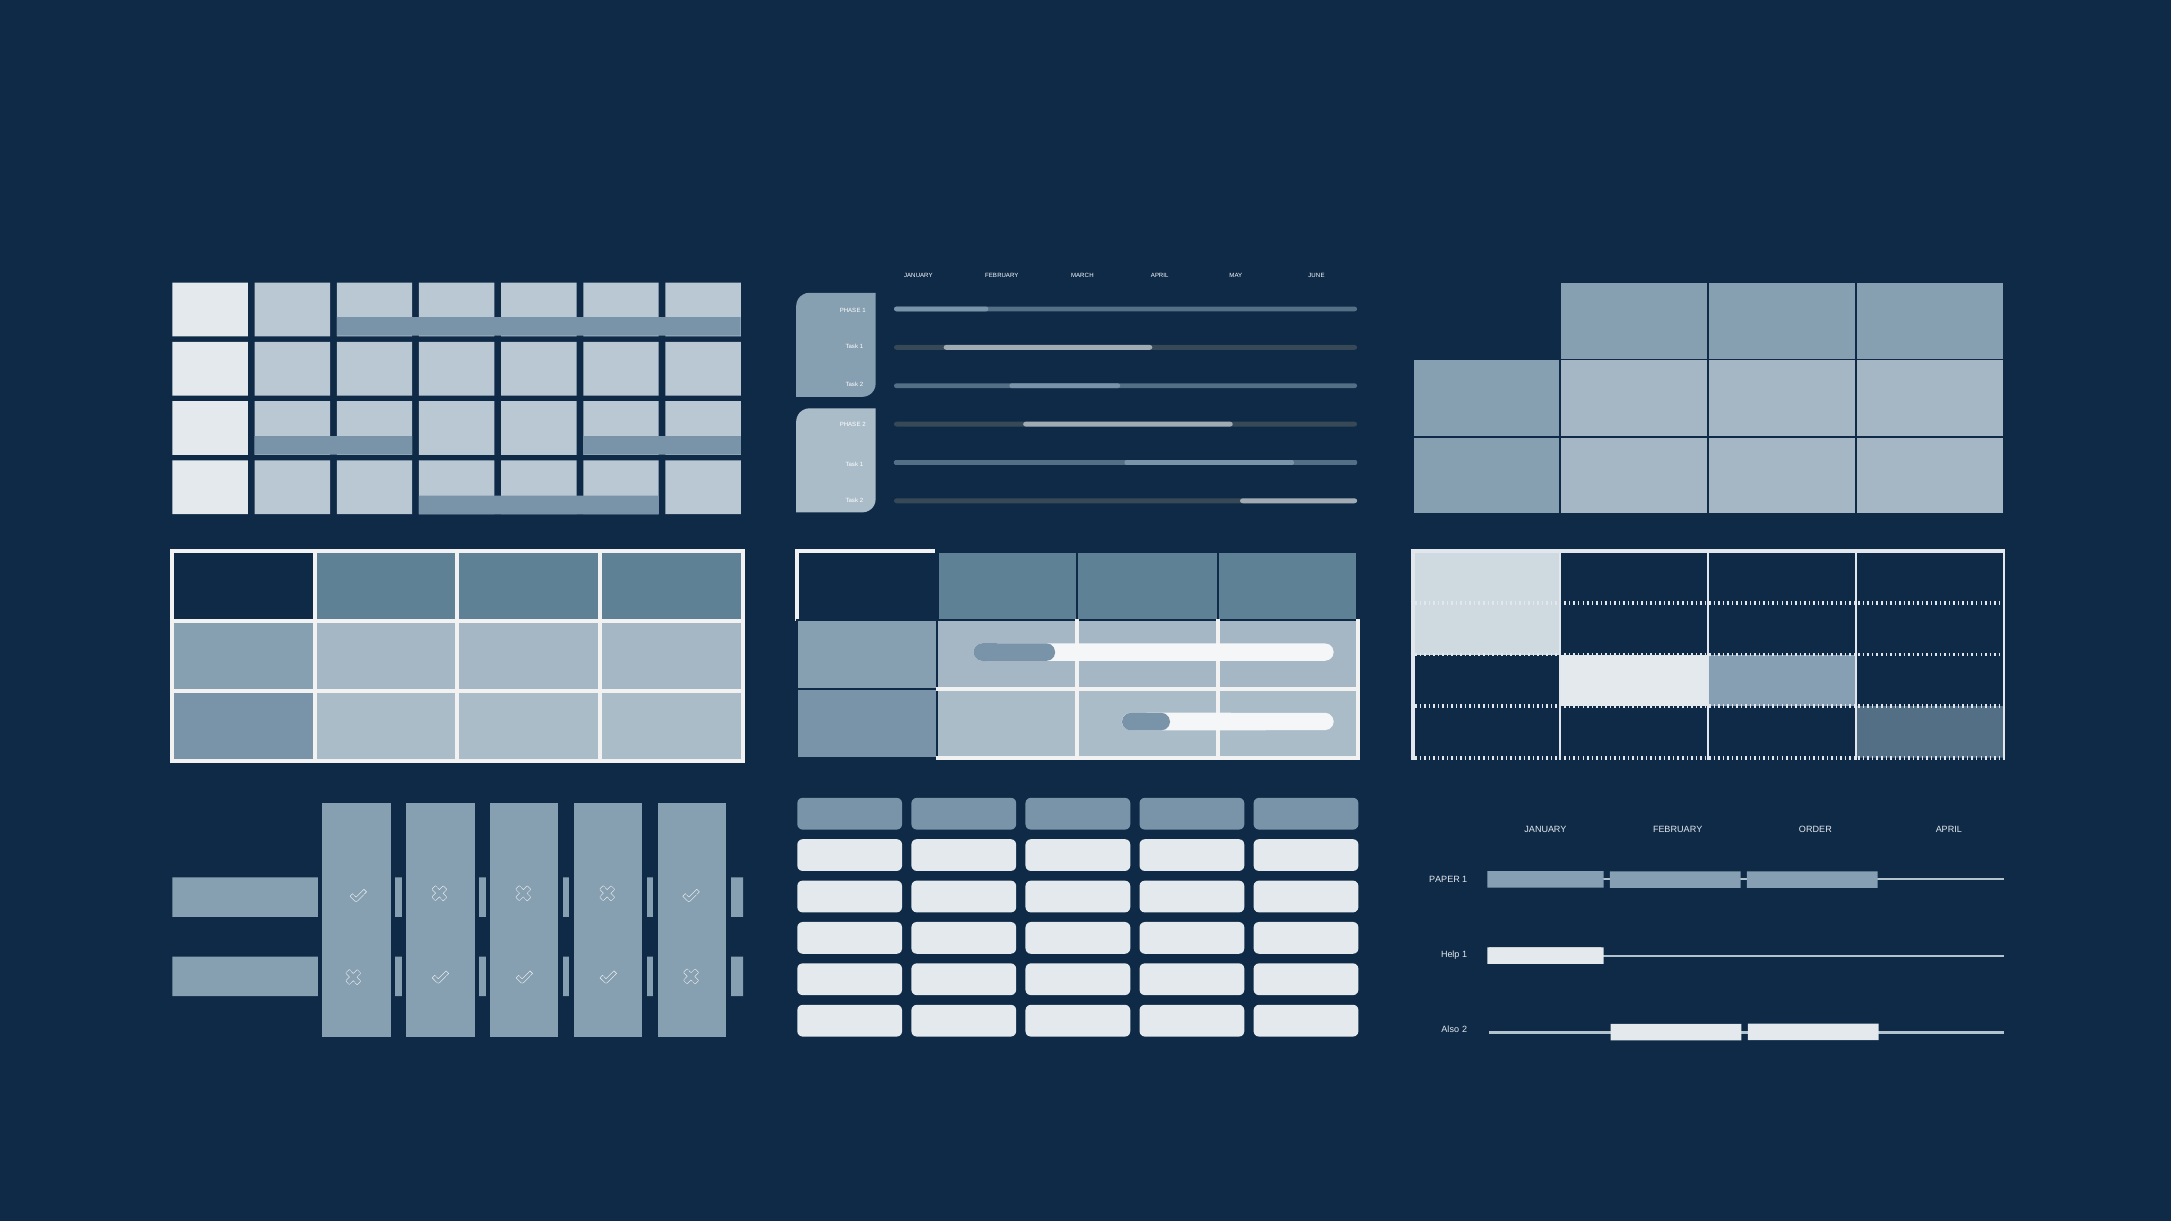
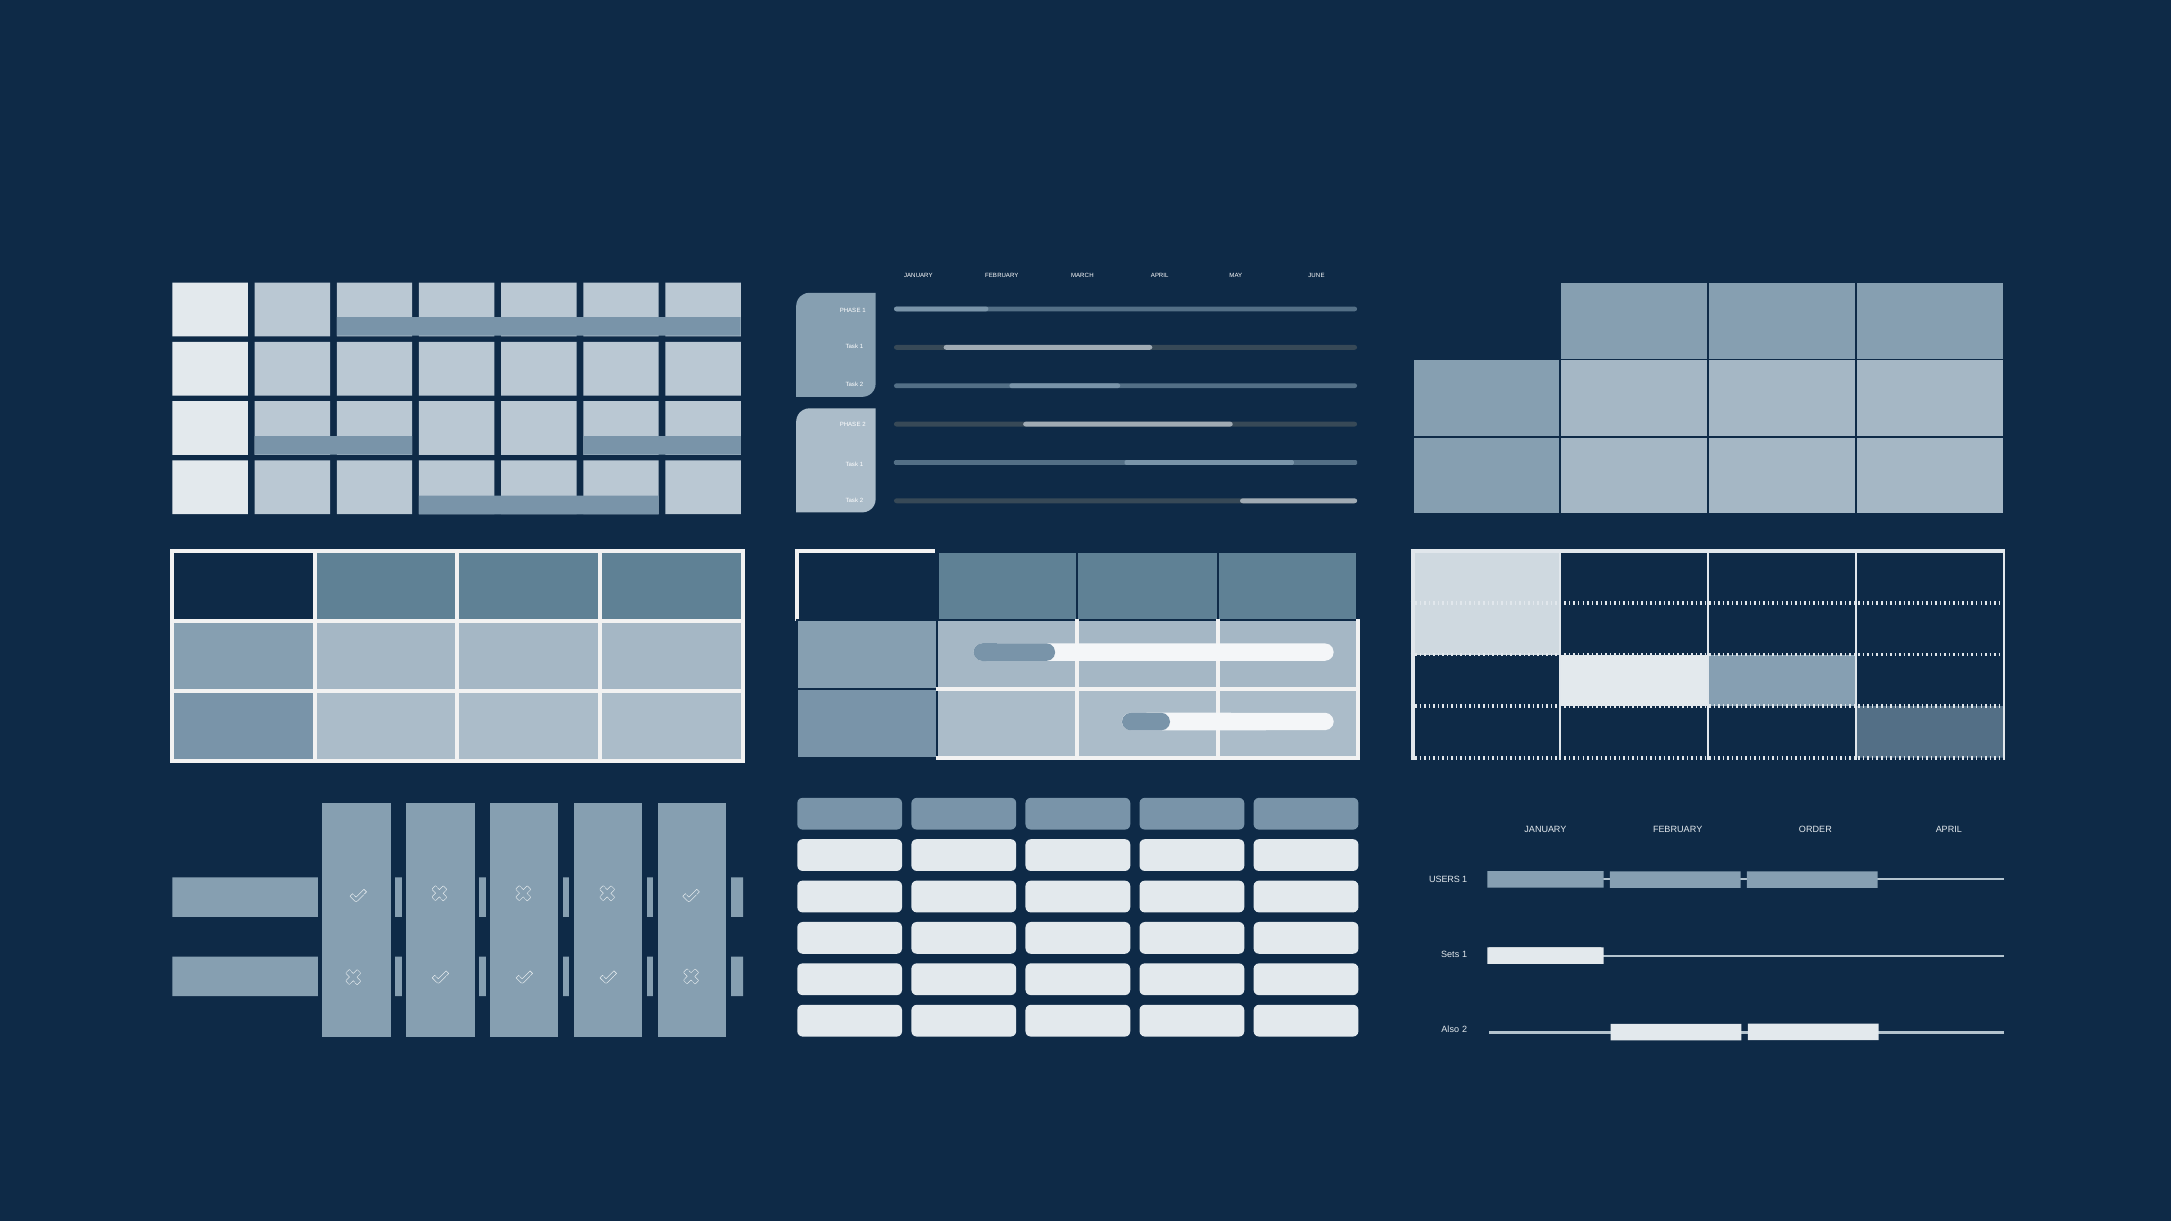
PAPER: PAPER -> USERS
Help: Help -> Sets
